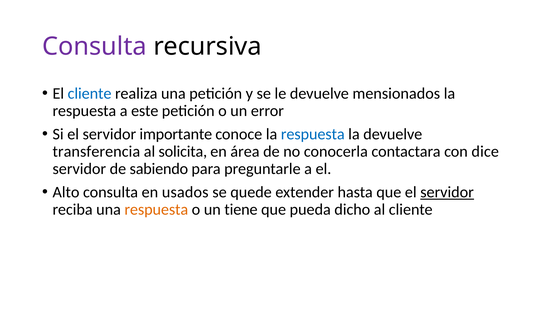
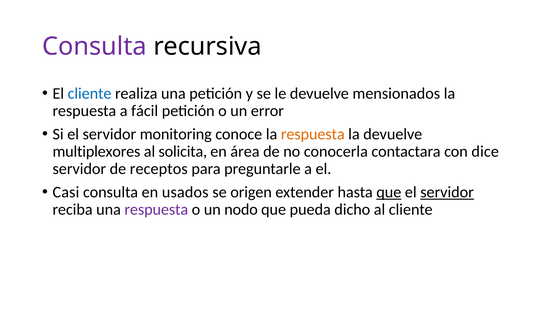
este: este -> fácil
importante: importante -> monitoring
respuesta at (313, 134) colour: blue -> orange
transferencia: transferencia -> multiplexores
sabiendo: sabiendo -> receptos
Alto: Alto -> Casi
quede: quede -> origen
que at (389, 192) underline: none -> present
respuesta at (156, 210) colour: orange -> purple
tiene: tiene -> nodo
